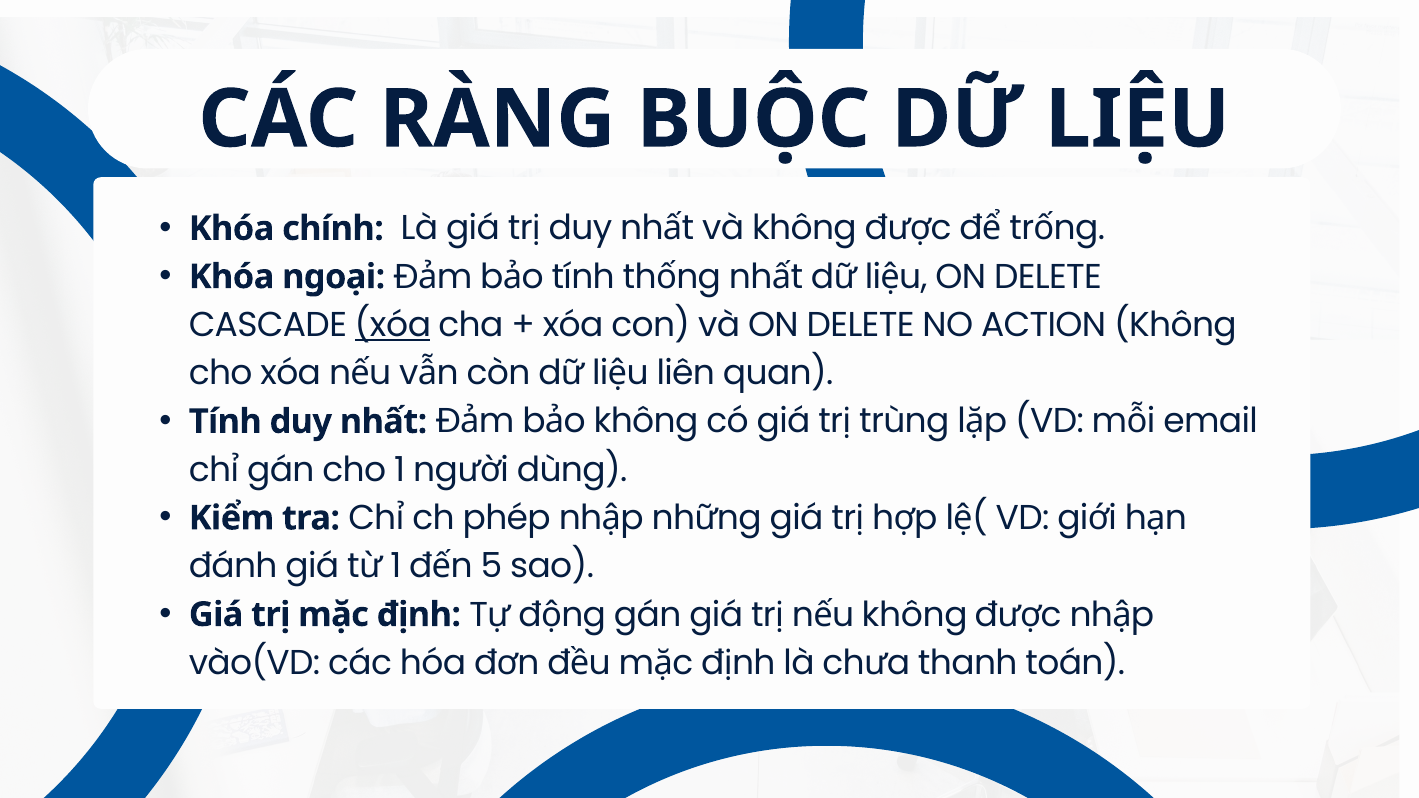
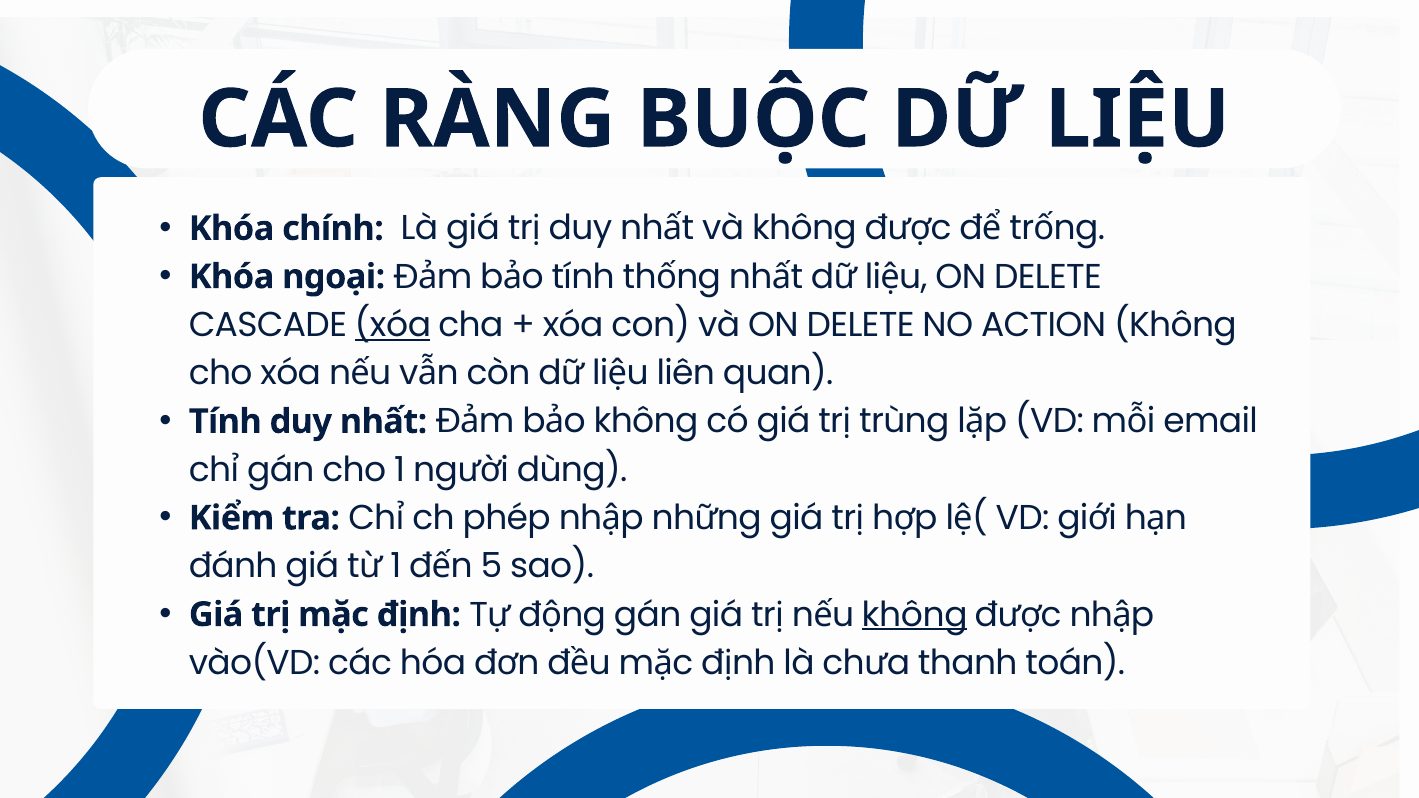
không at (915, 615) underline: none -> present
